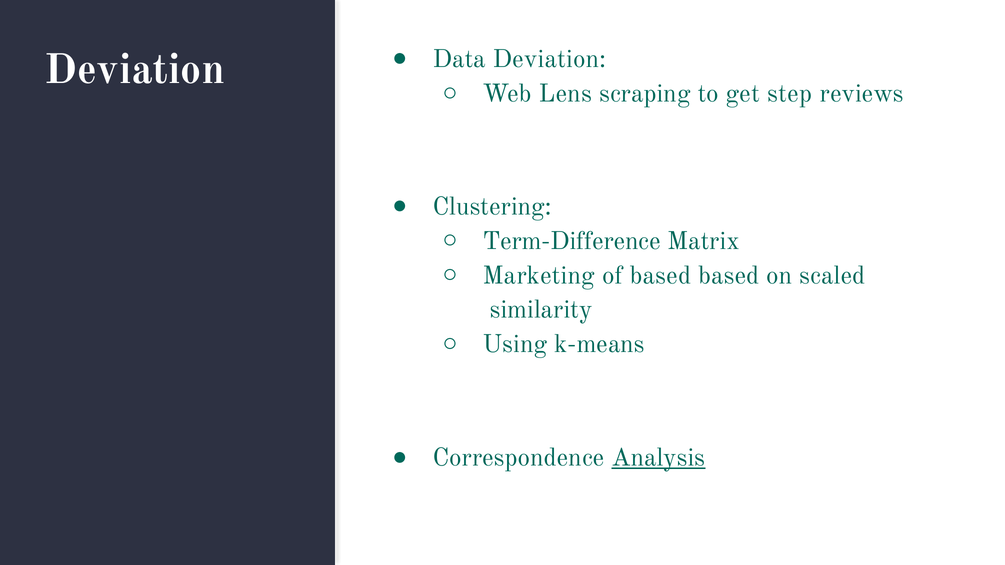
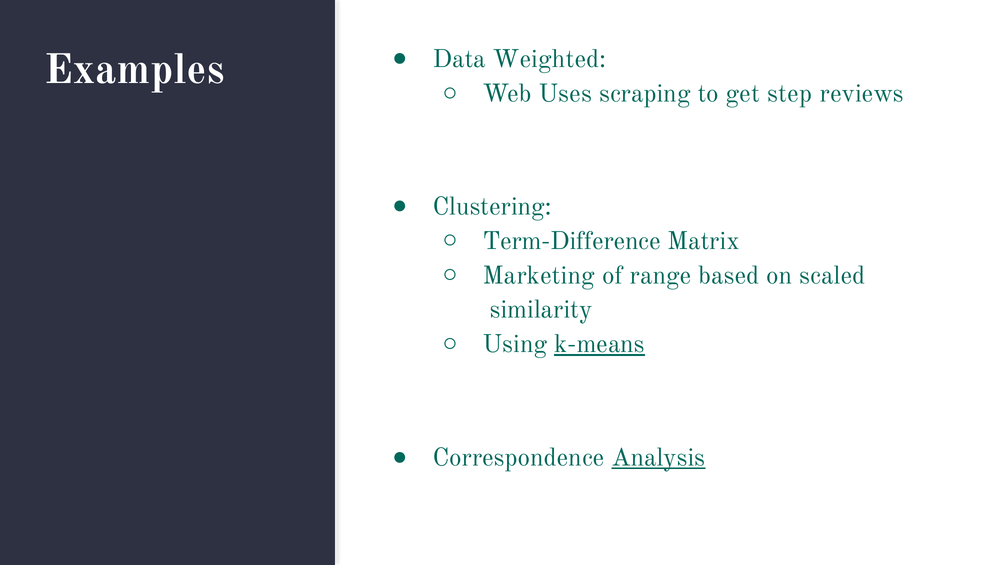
Deviation at (135, 70): Deviation -> Examples
Data Deviation: Deviation -> Weighted
Lens: Lens -> Uses
of based: based -> range
k-means underline: none -> present
